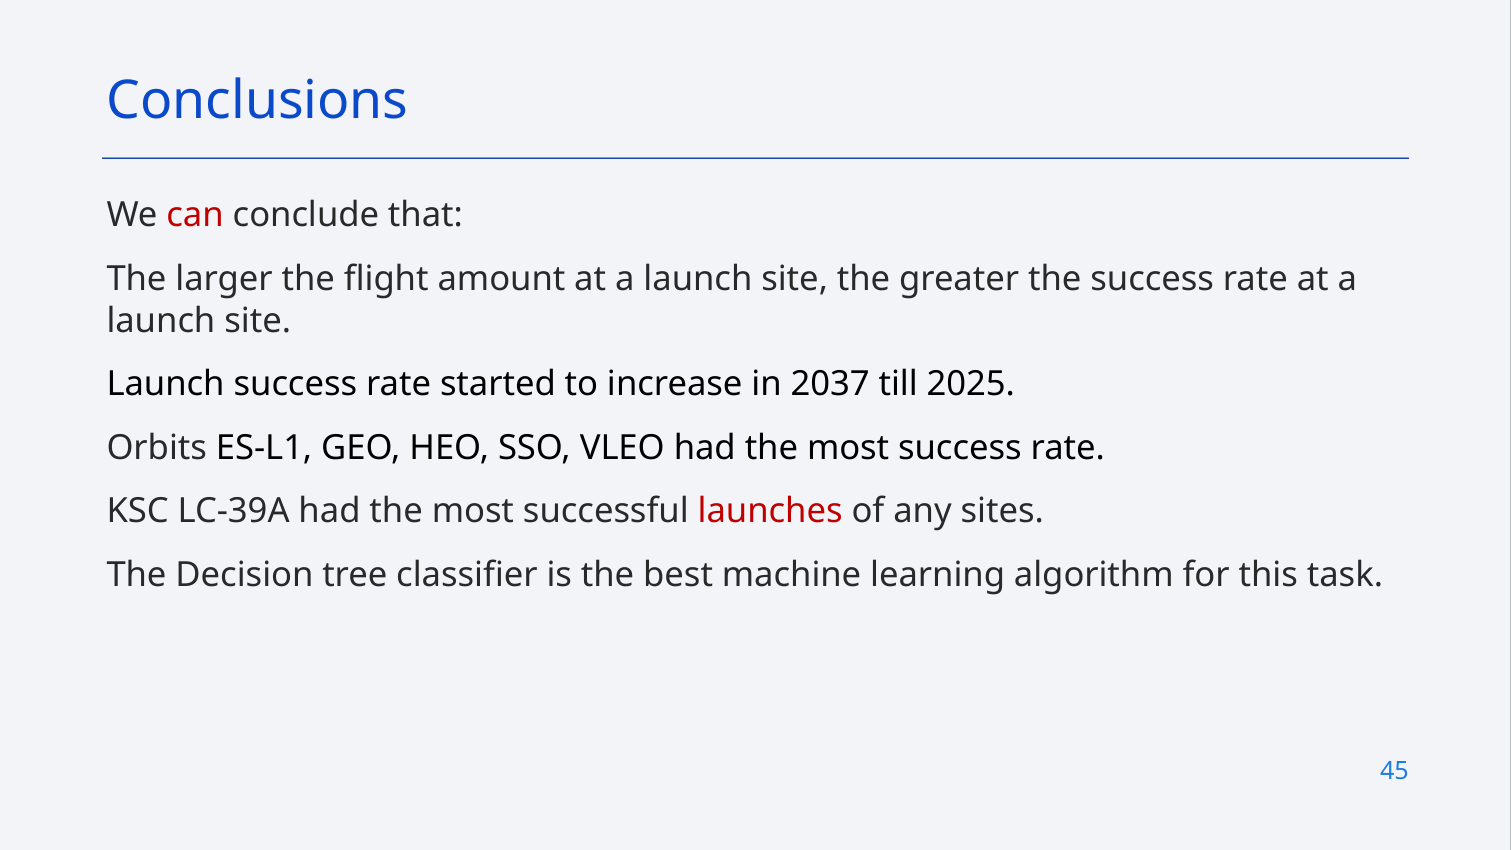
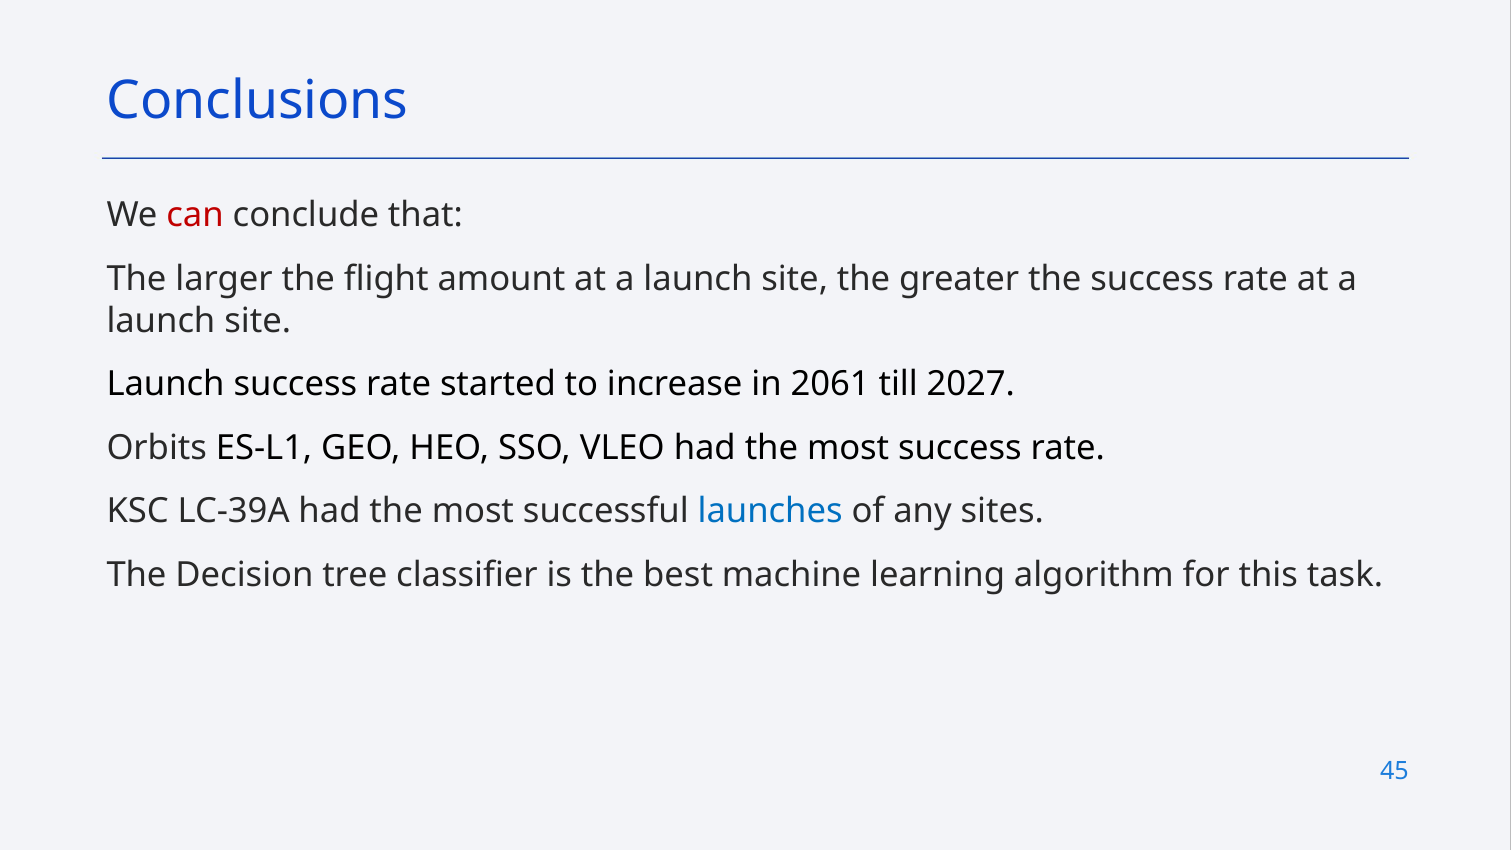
2037: 2037 -> 2061
2025: 2025 -> 2027
launches colour: red -> blue
